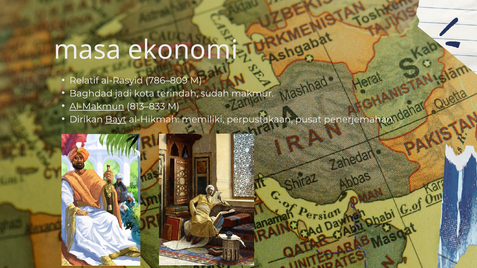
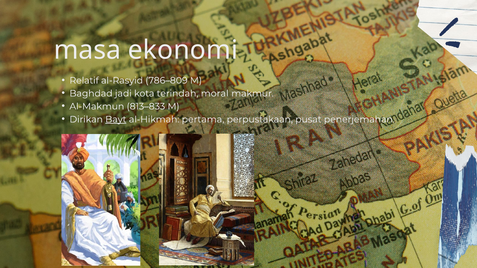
sudah: sudah -> moral
Al-Makmun underline: present -> none
memiliki: memiliki -> pertama
